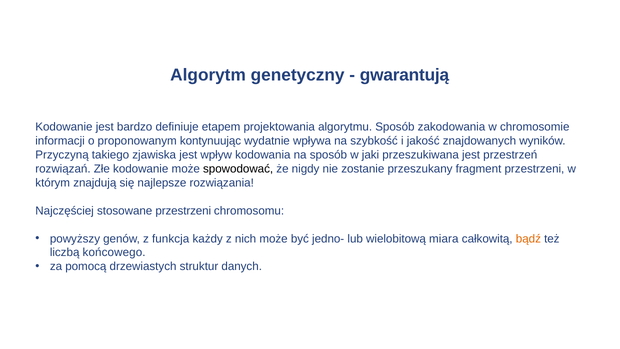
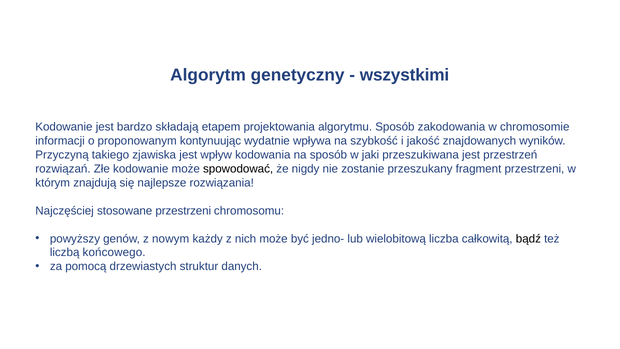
gwarantują: gwarantują -> wszystkimi
definiuje: definiuje -> składają
funkcja: funkcja -> nowym
miara: miara -> liczba
bądź colour: orange -> black
